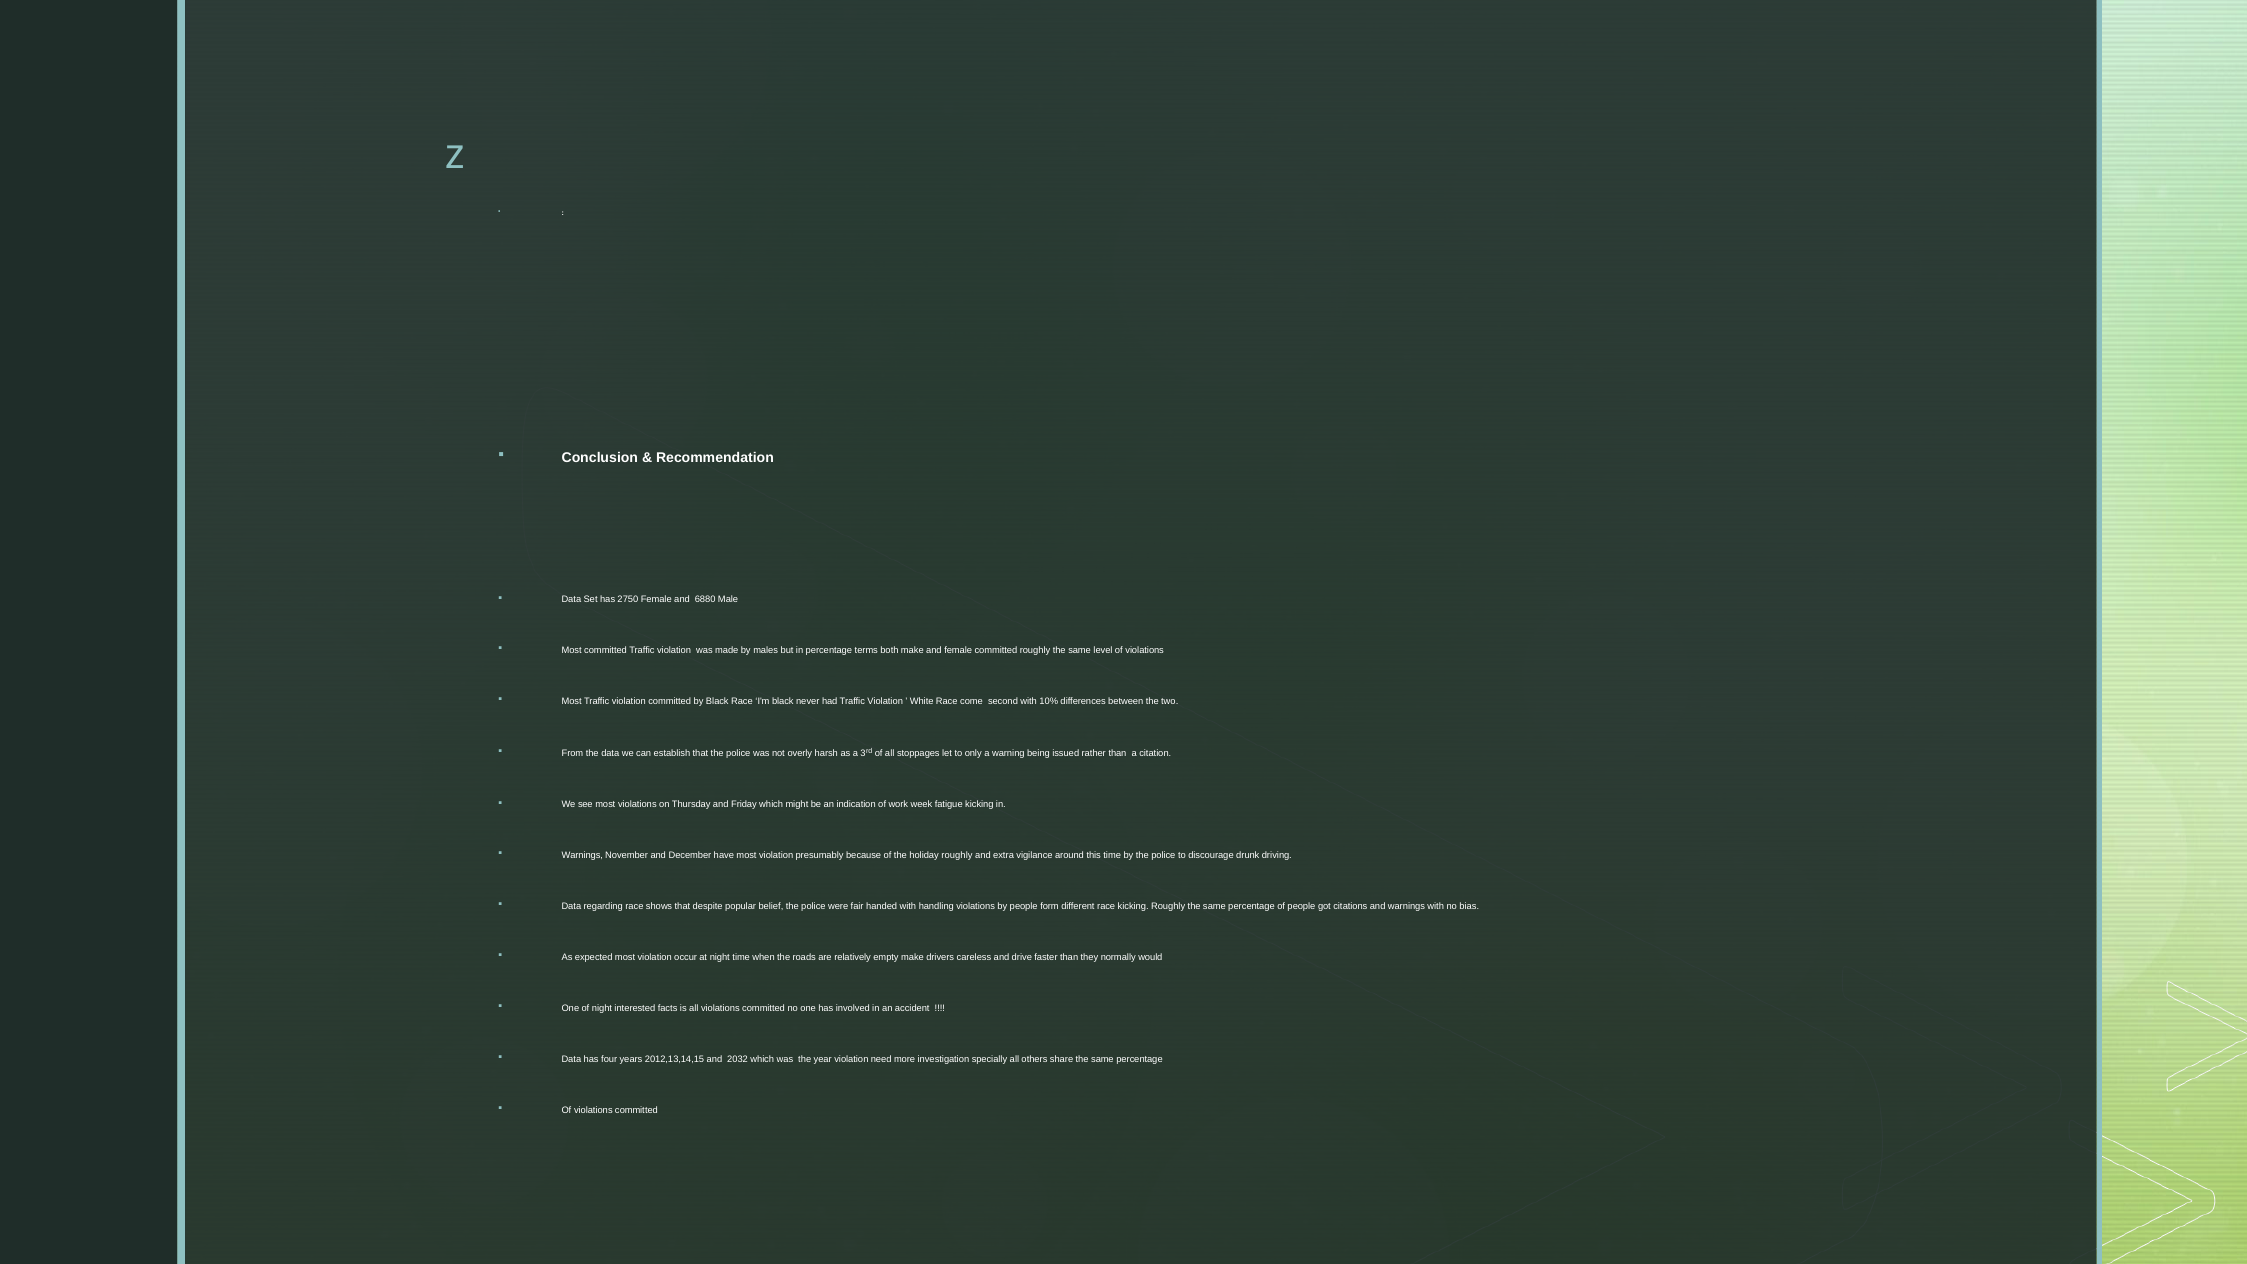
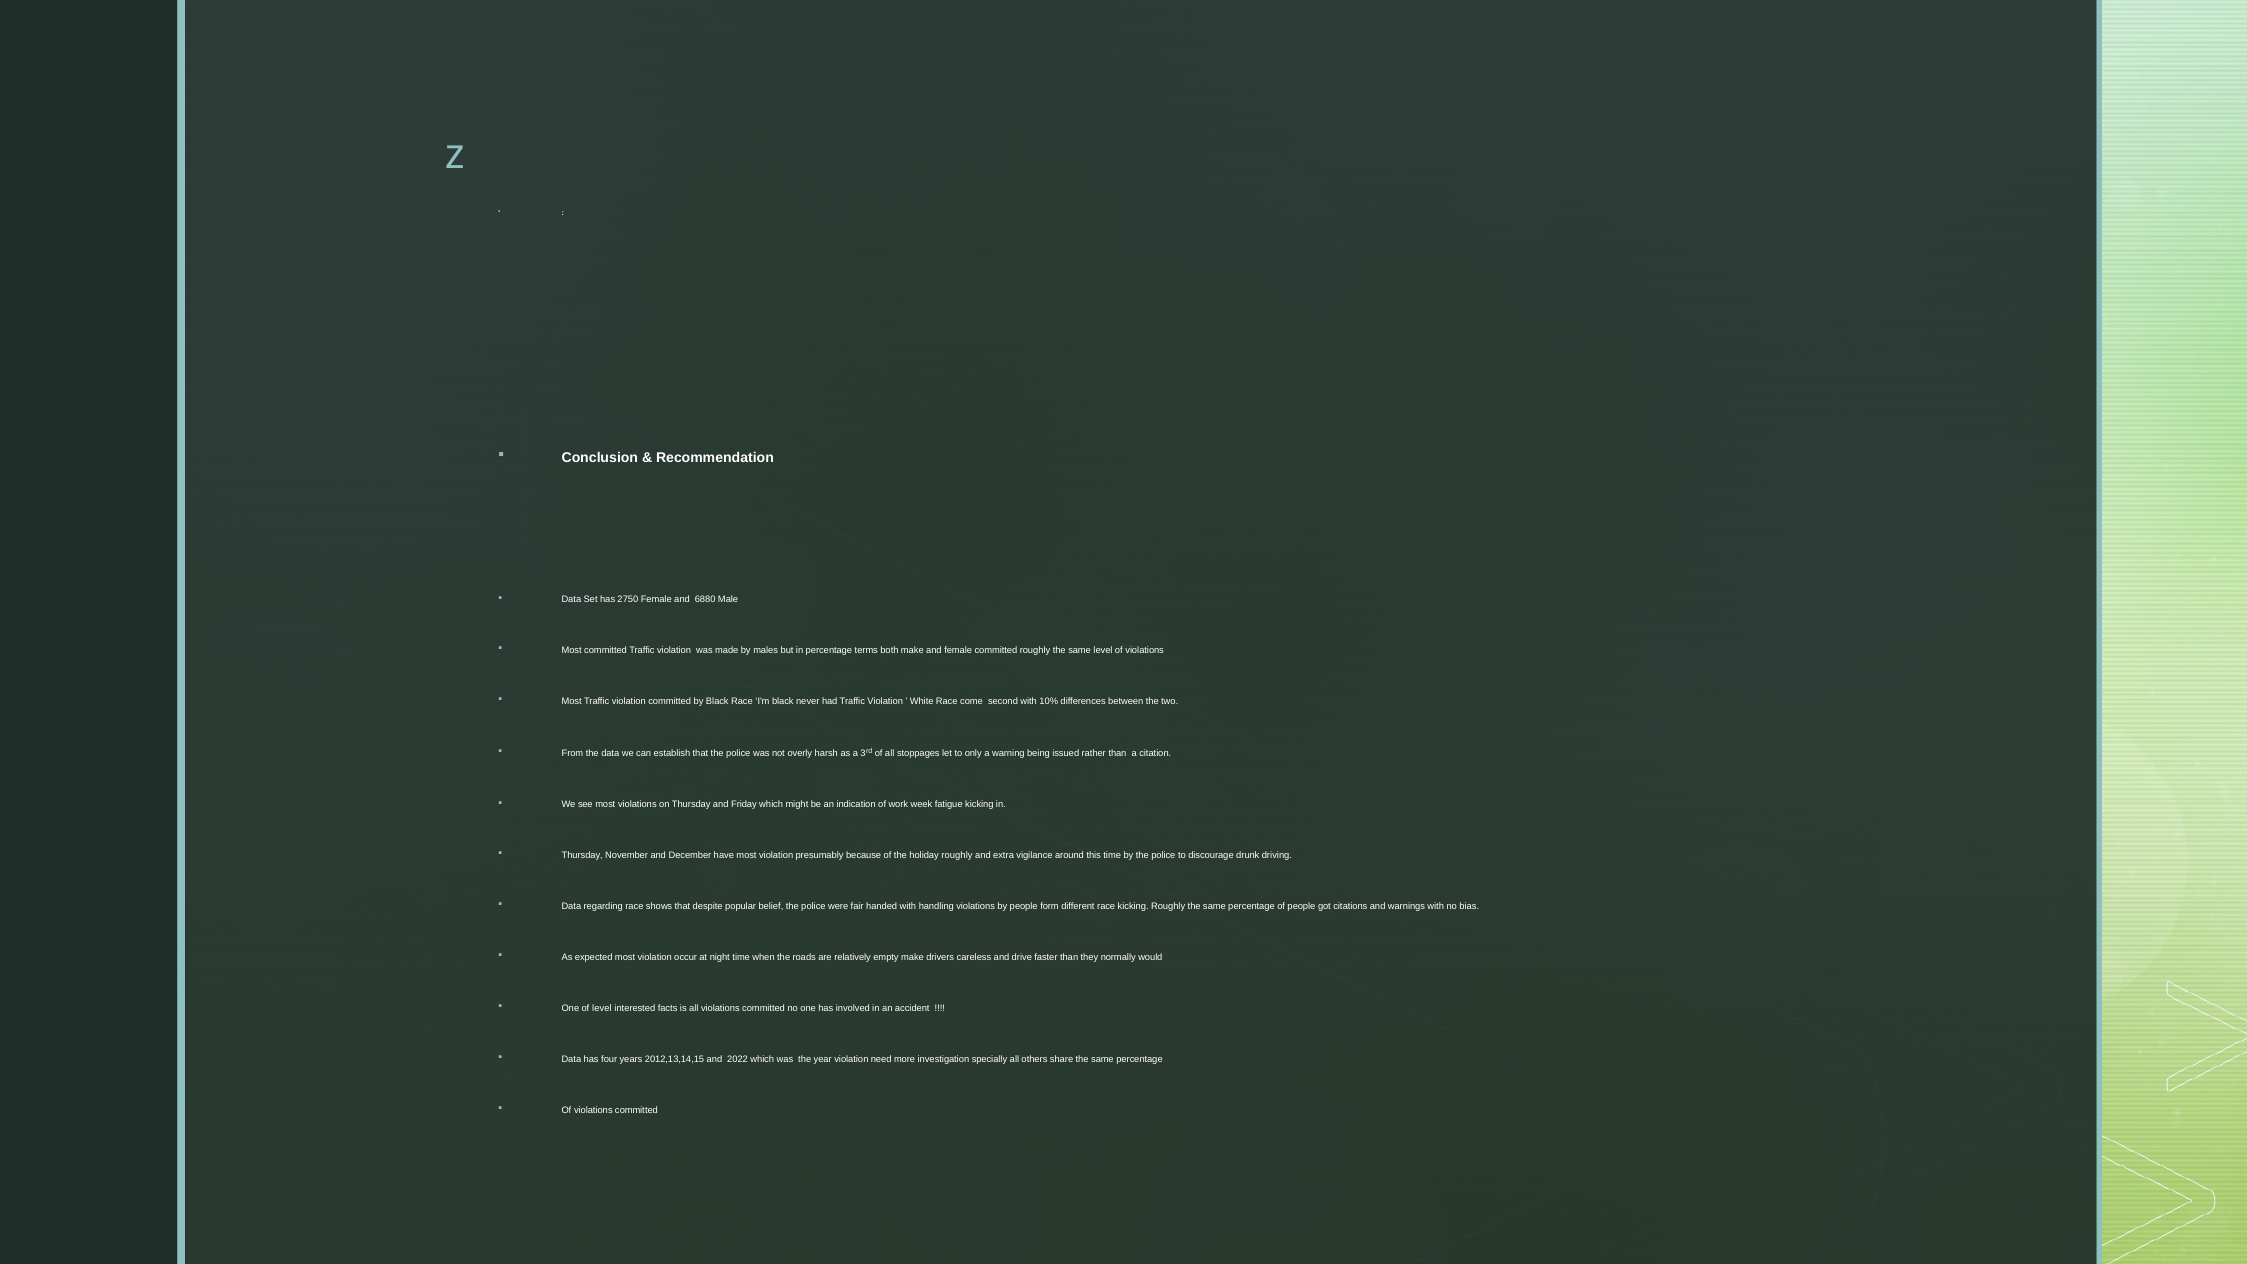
Warnings at (582, 855): Warnings -> Thursday
of night: night -> level
2032: 2032 -> 2022
